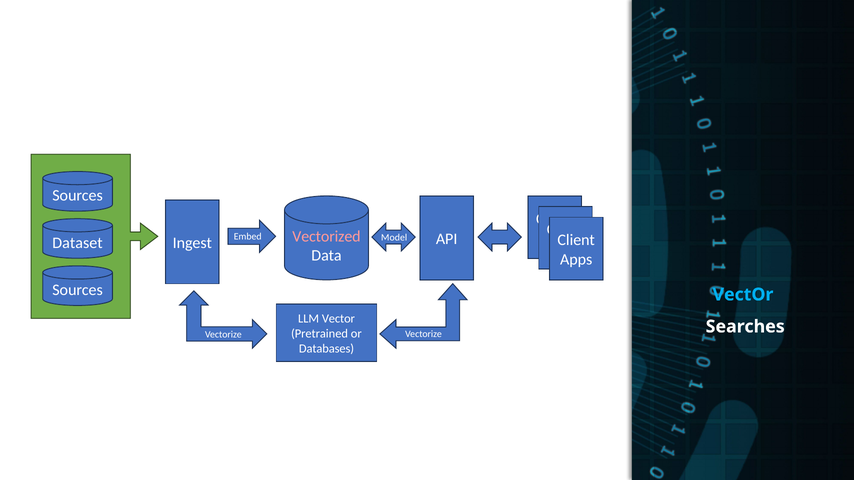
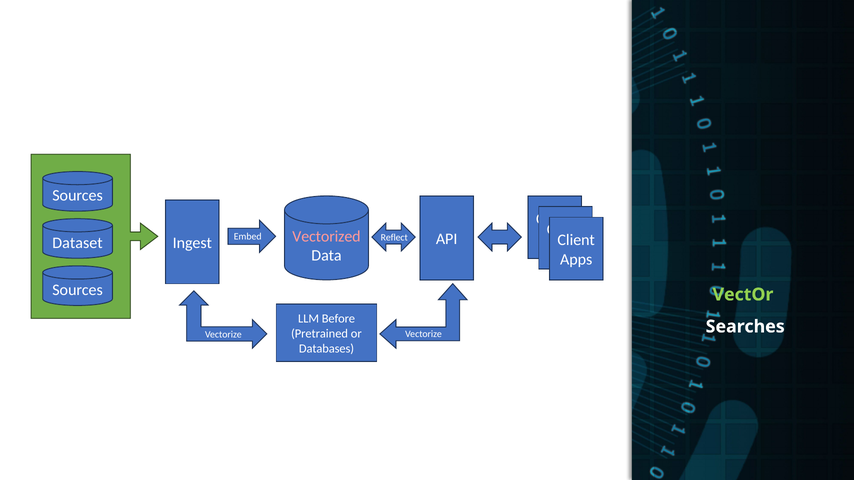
Model: Model -> Reflect
VectOr at (743, 295) colour: light blue -> light green
LLM Vector: Vector -> Before
